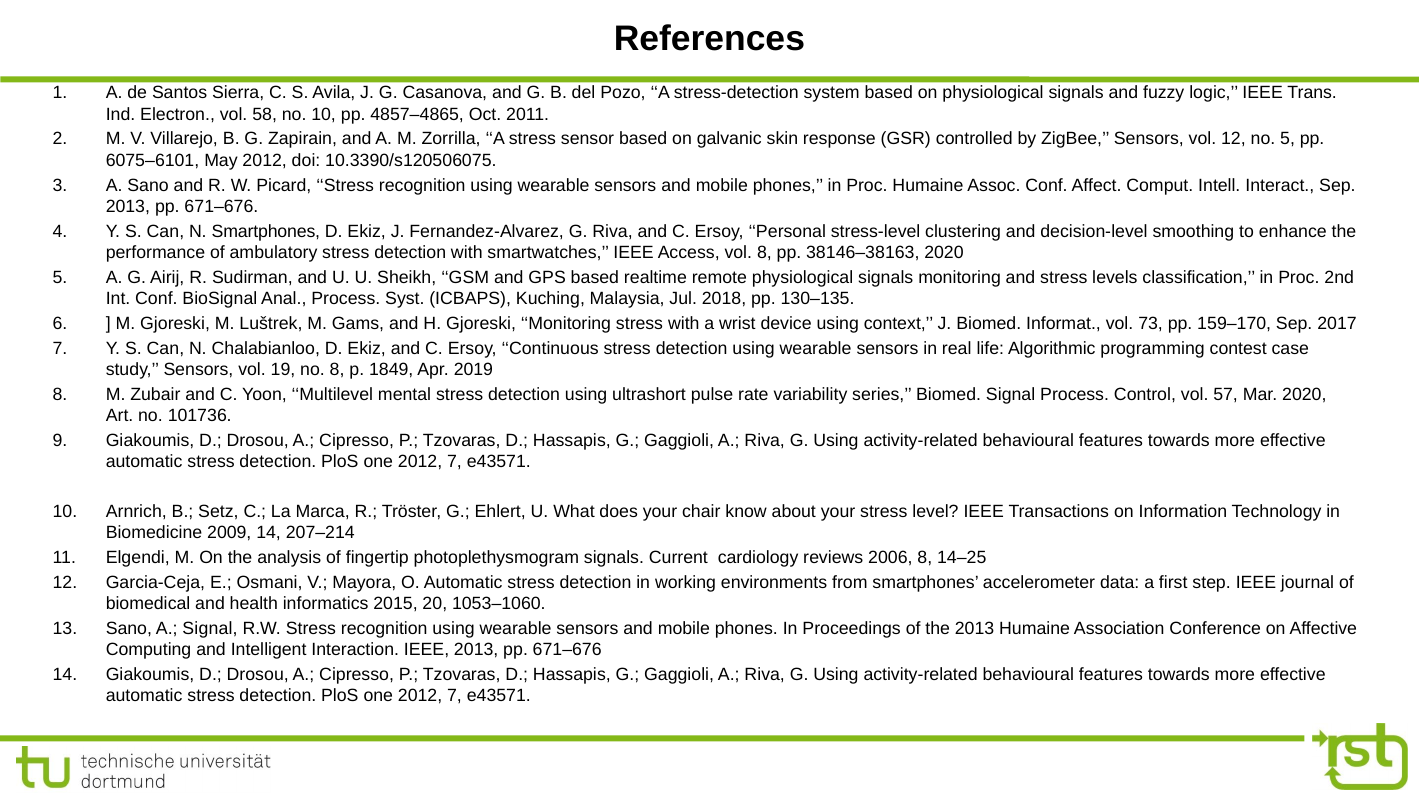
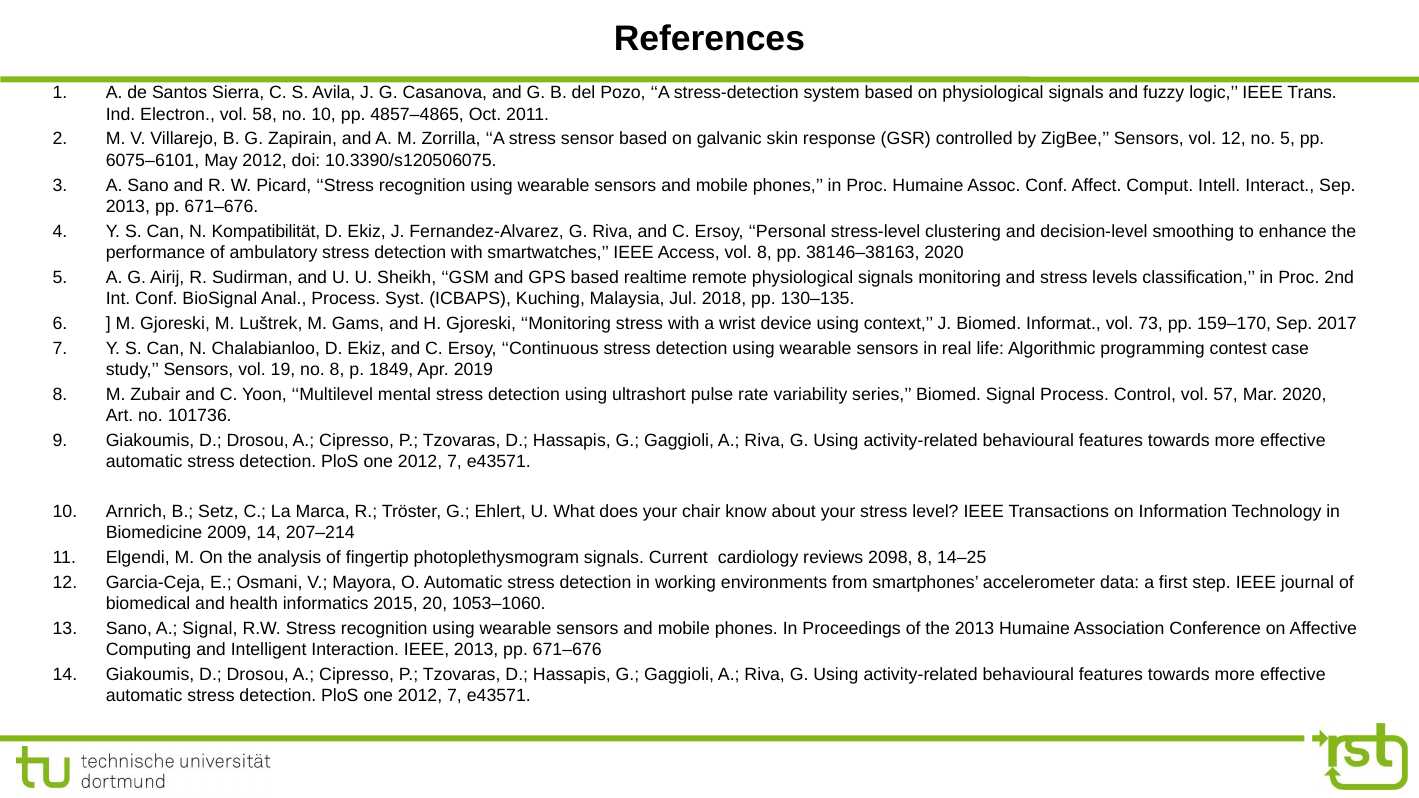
N Smartphones: Smartphones -> Kompatibilität
2006: 2006 -> 2098
